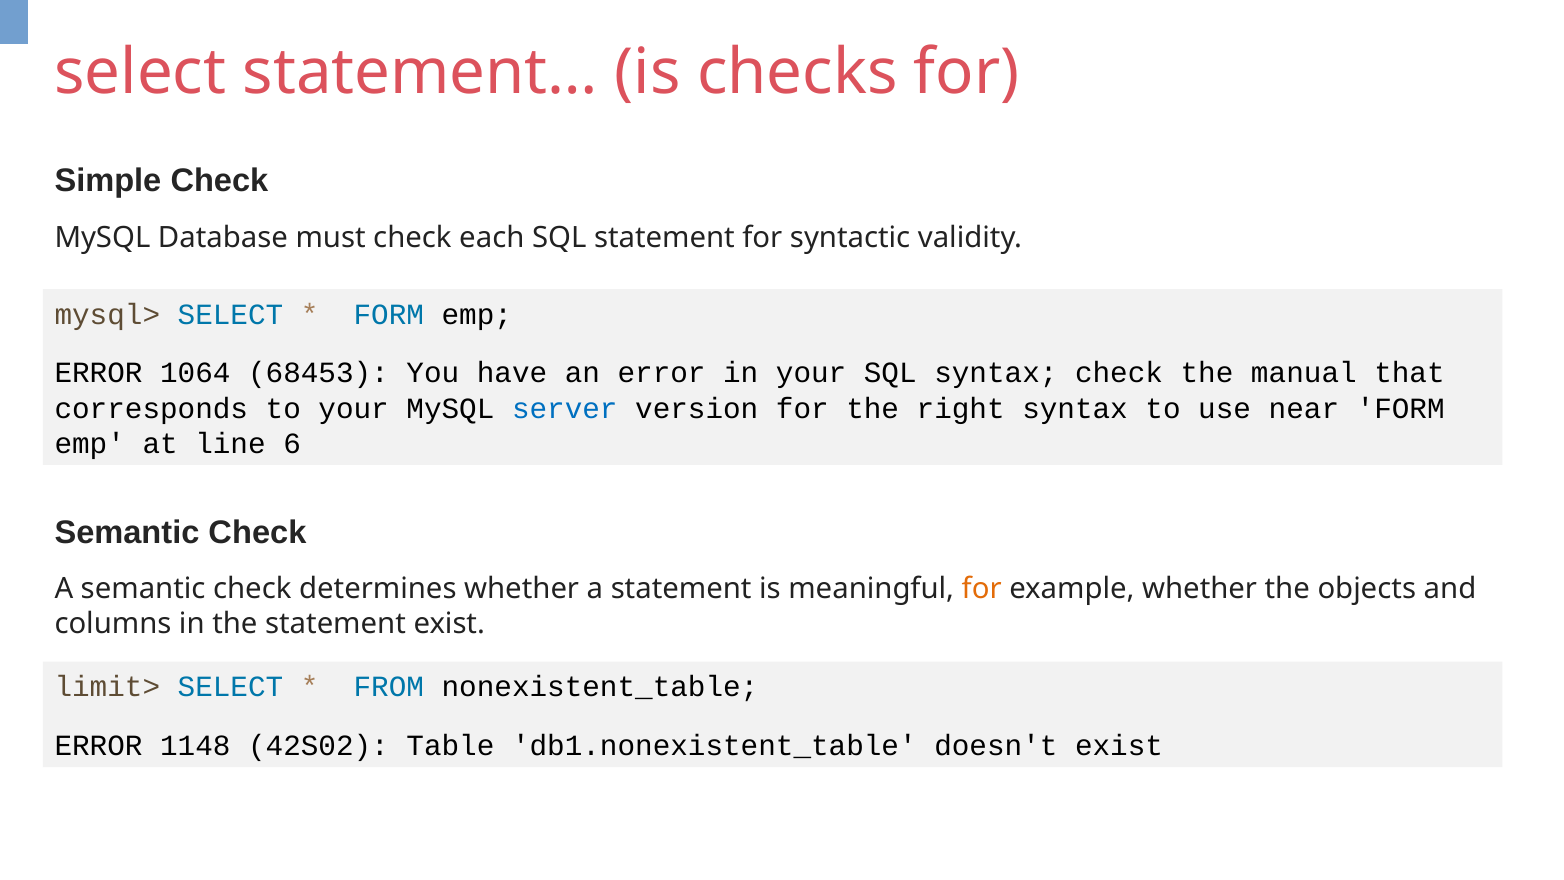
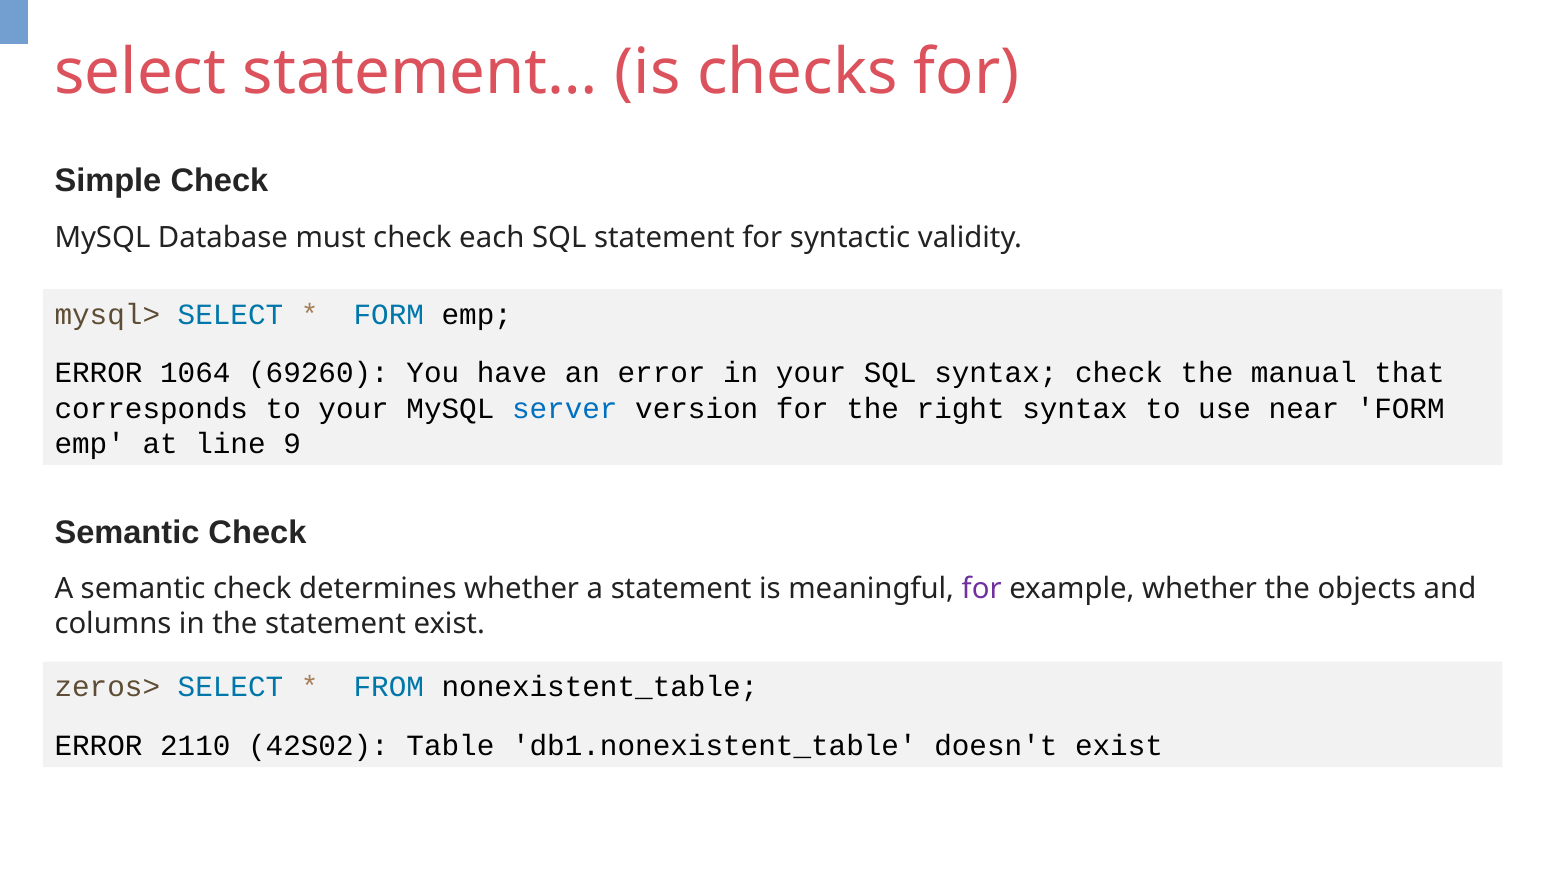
68453: 68453 -> 69260
6: 6 -> 9
for at (982, 589) colour: orange -> purple
limit>: limit> -> zeros>
1148: 1148 -> 2110
